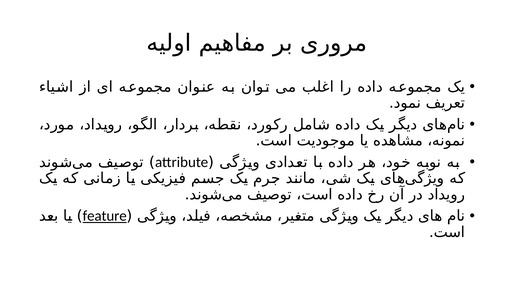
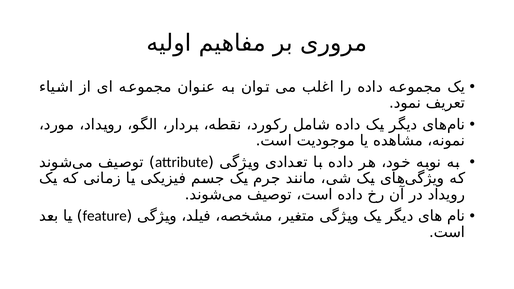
feature underline: present -> none
